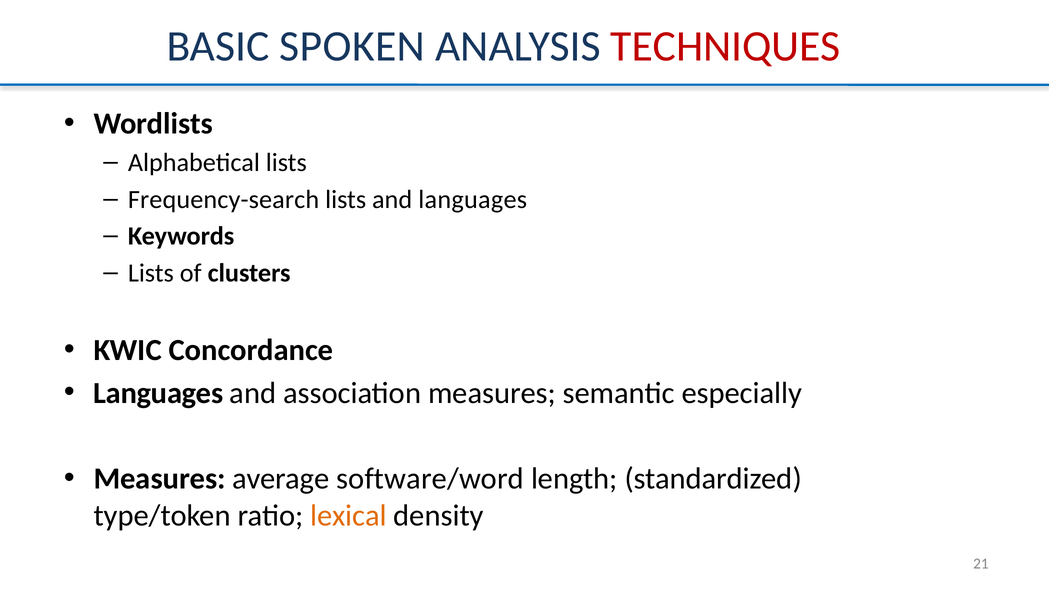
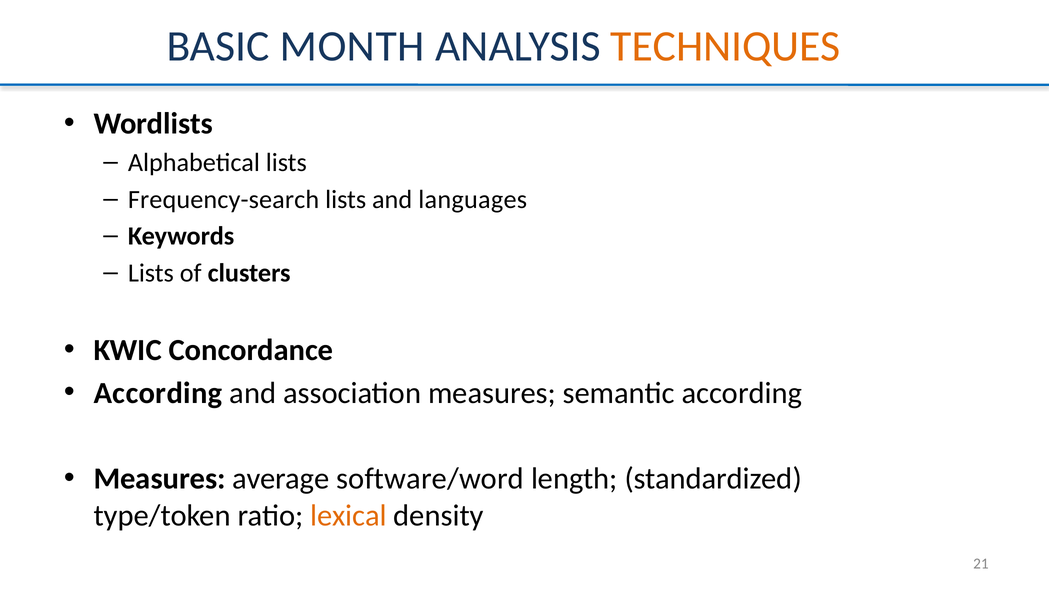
SPOKEN: SPOKEN -> MONTH
TECHNIQUES colour: red -> orange
Languages at (158, 393): Languages -> According
semantic especially: especially -> according
